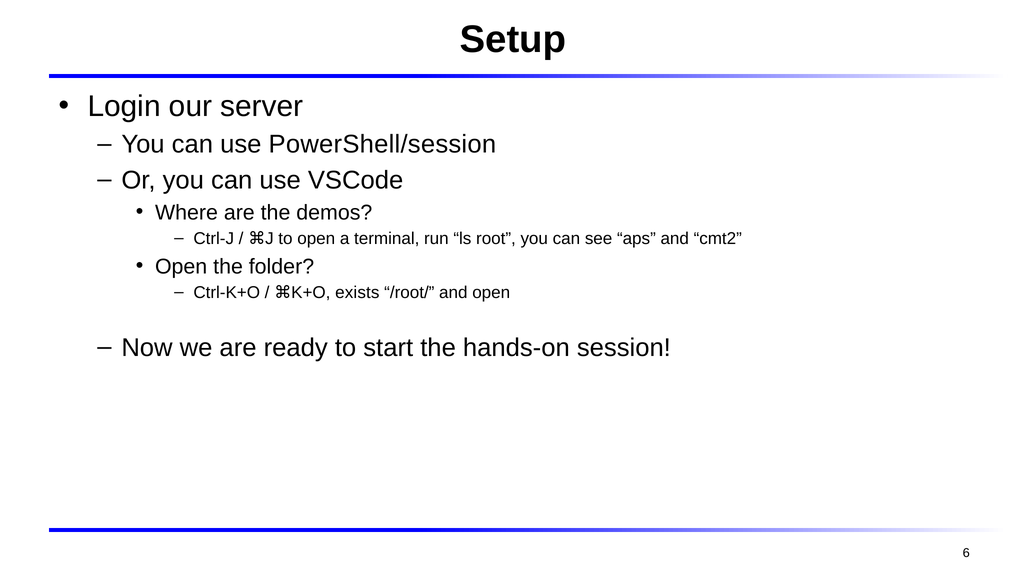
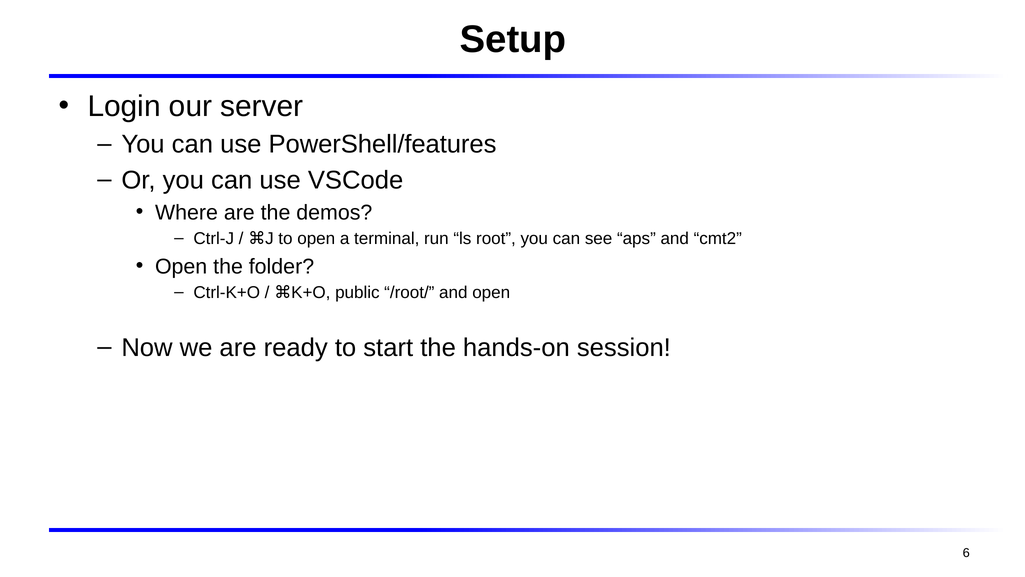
PowerShell/session: PowerShell/session -> PowerShell/features
exists: exists -> public
